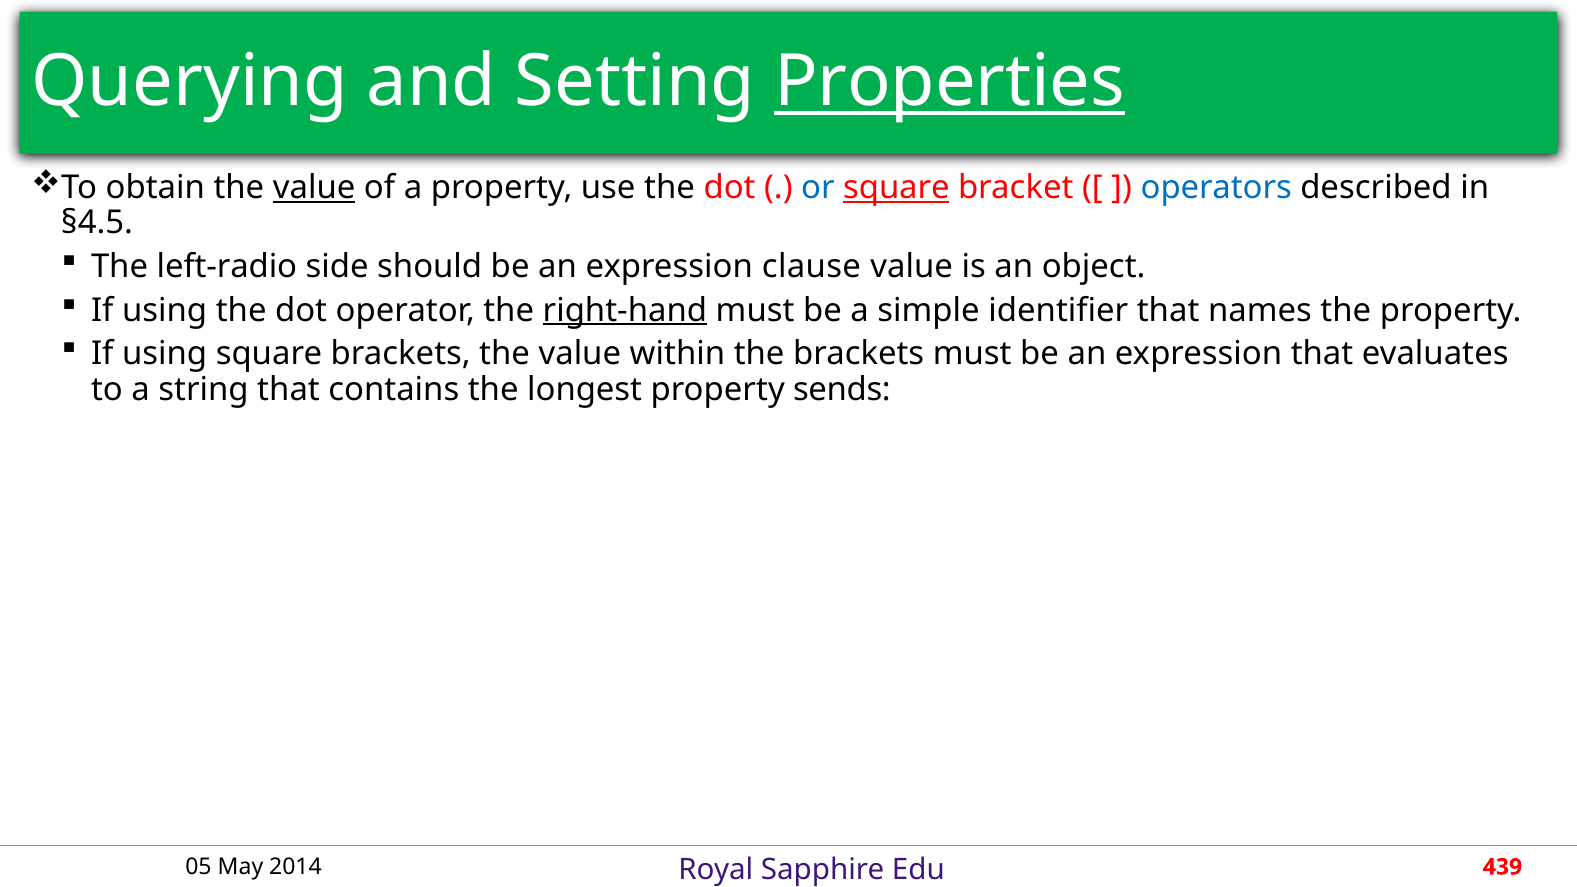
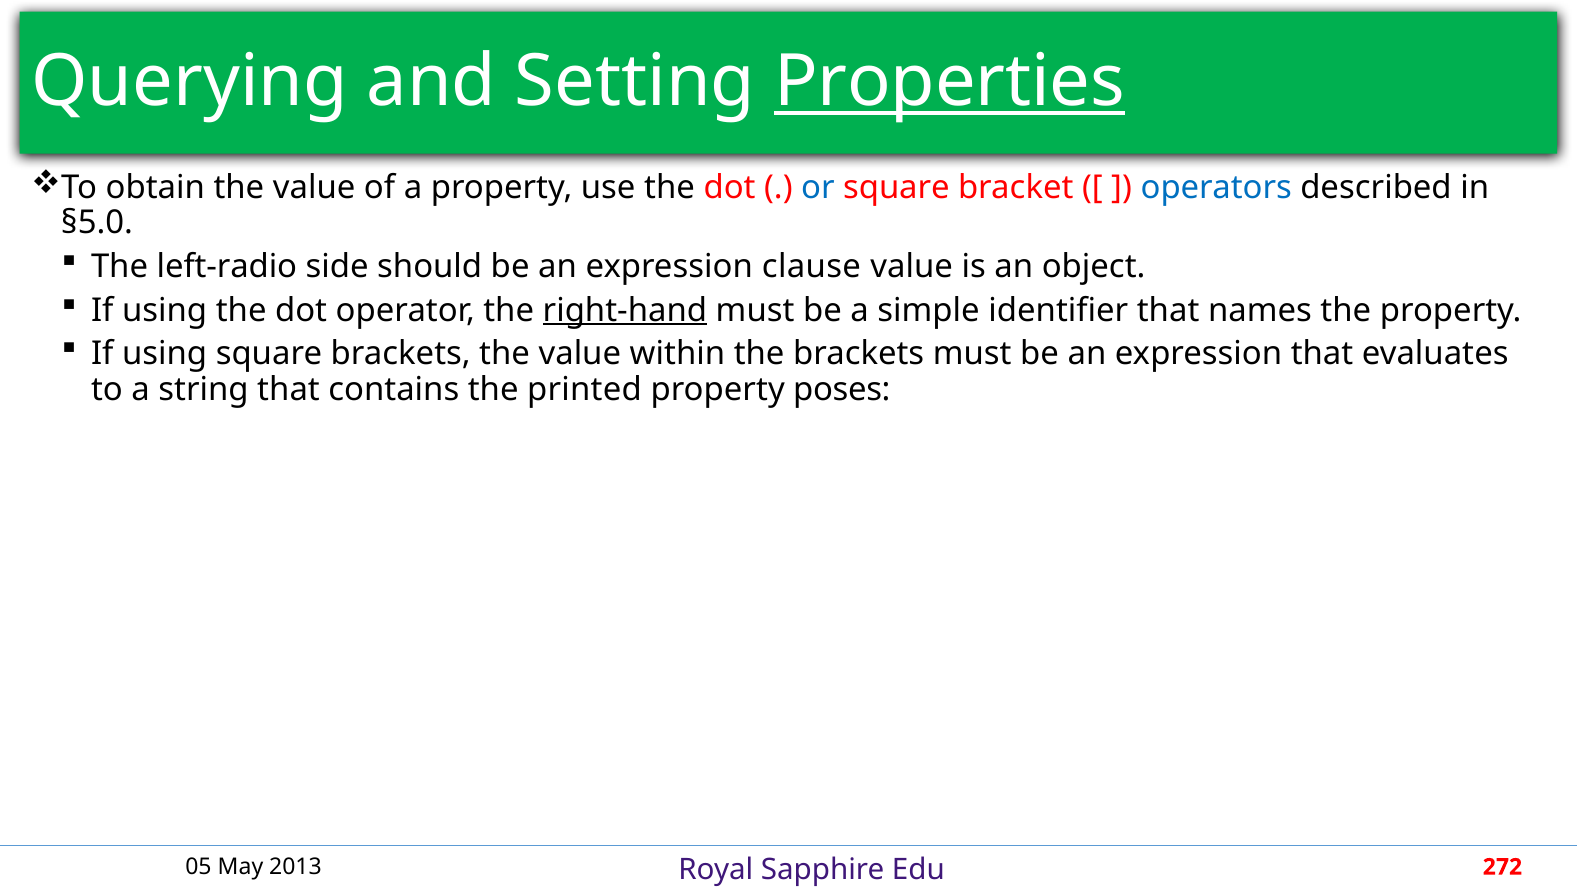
value at (314, 187) underline: present -> none
square at (896, 187) underline: present -> none
§4.5: §4.5 -> §5.0
longest: longest -> printed
sends: sends -> poses
2014: 2014 -> 2013
439: 439 -> 272
